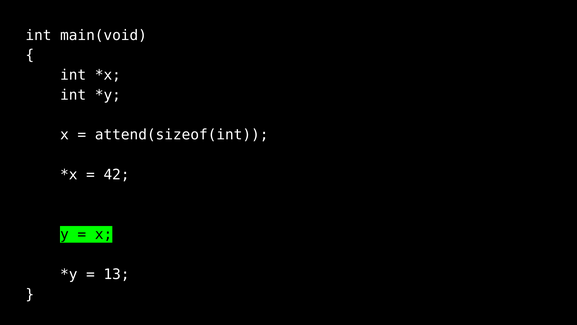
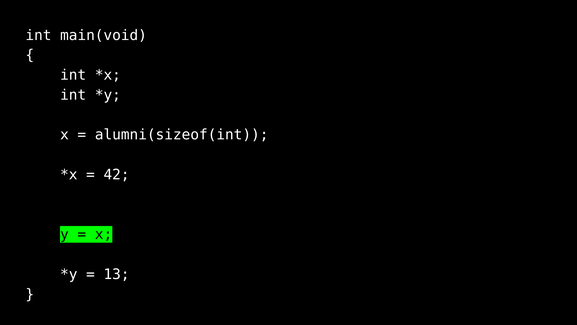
attend(sizeof(int: attend(sizeof(int -> alumni(sizeof(int
